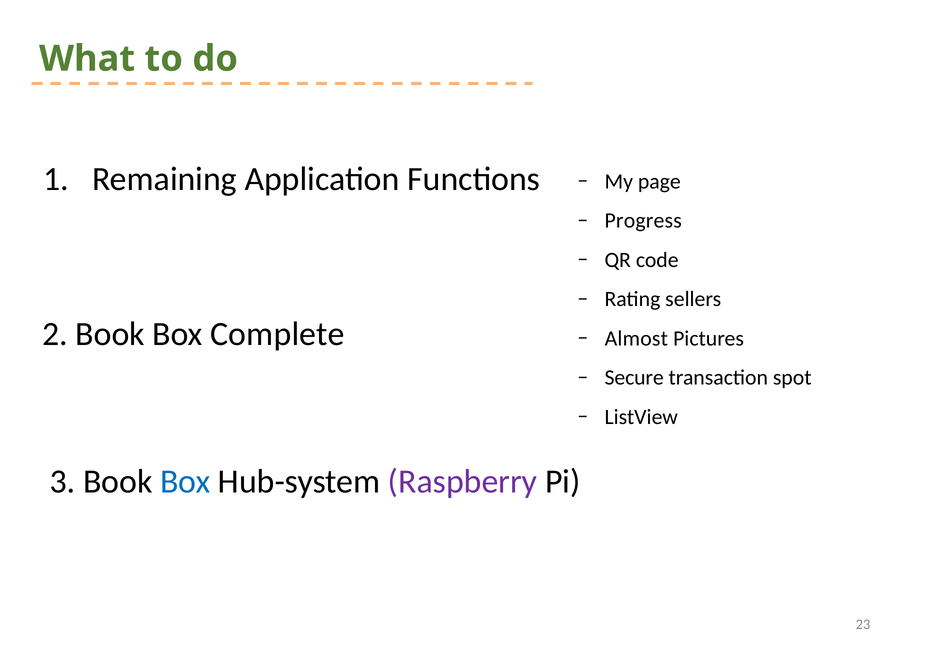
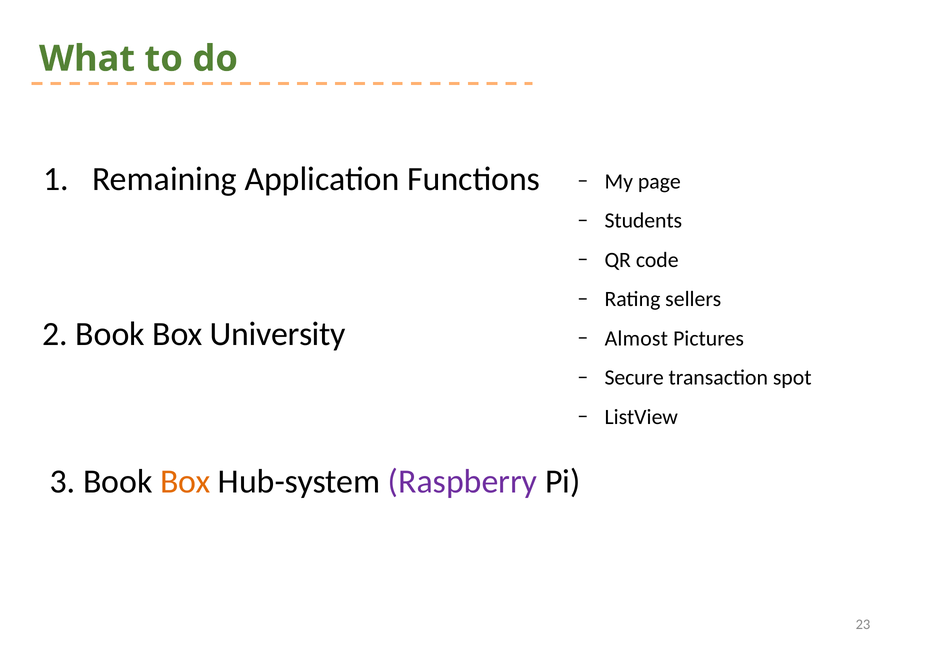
Progress: Progress -> Students
Complete: Complete -> University
Box at (185, 481) colour: blue -> orange
